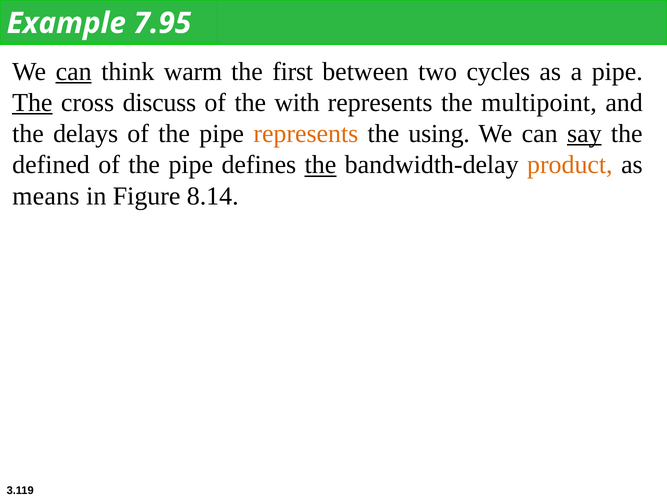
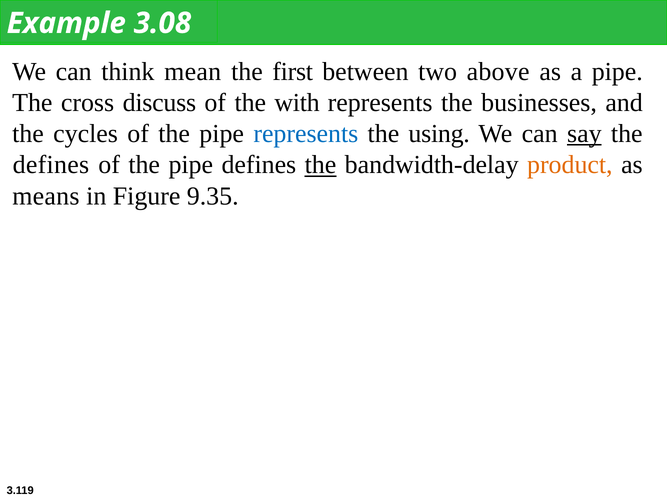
7.95: 7.95 -> 3.08
can at (74, 72) underline: present -> none
warm: warm -> mean
cycles: cycles -> above
The at (32, 103) underline: present -> none
multipoint: multipoint -> businesses
delays: delays -> cycles
represents at (306, 134) colour: orange -> blue
defined at (51, 165): defined -> defines
8.14: 8.14 -> 9.35
